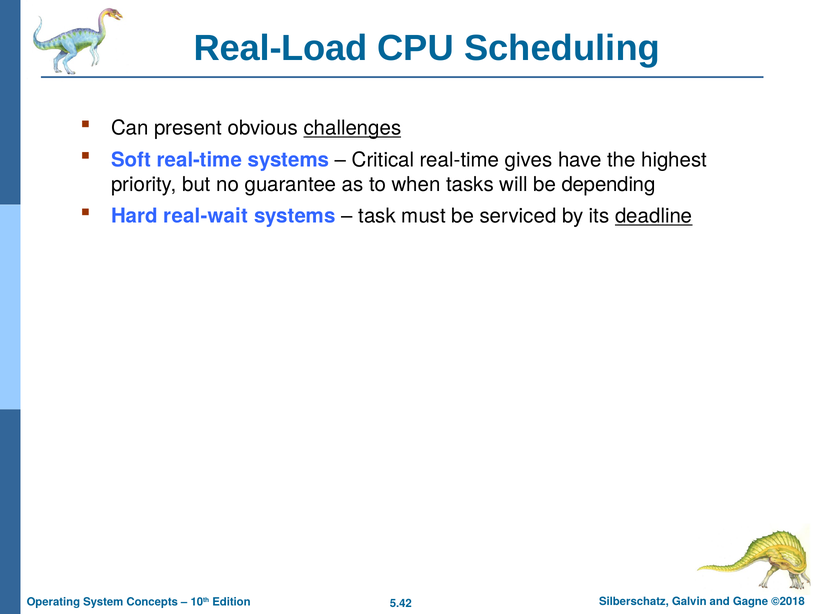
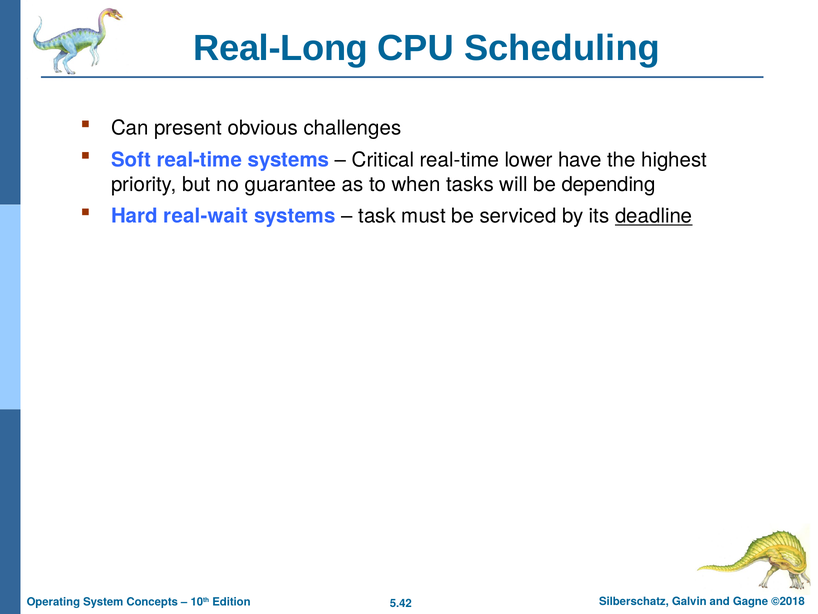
Real-Load: Real-Load -> Real-Long
challenges underline: present -> none
gives: gives -> lower
